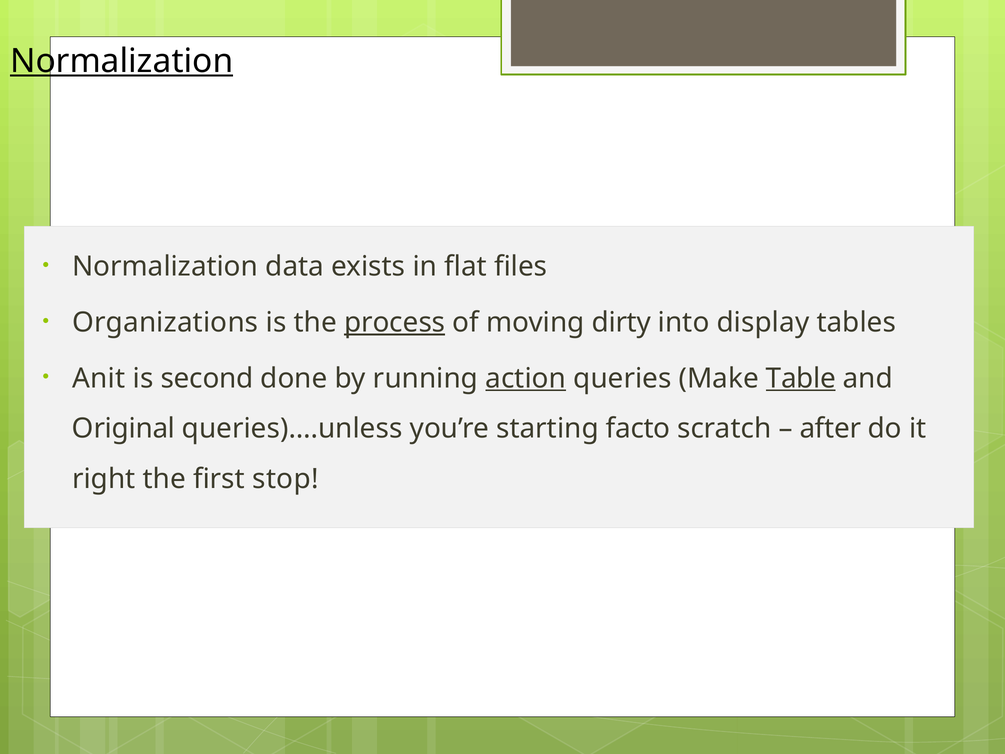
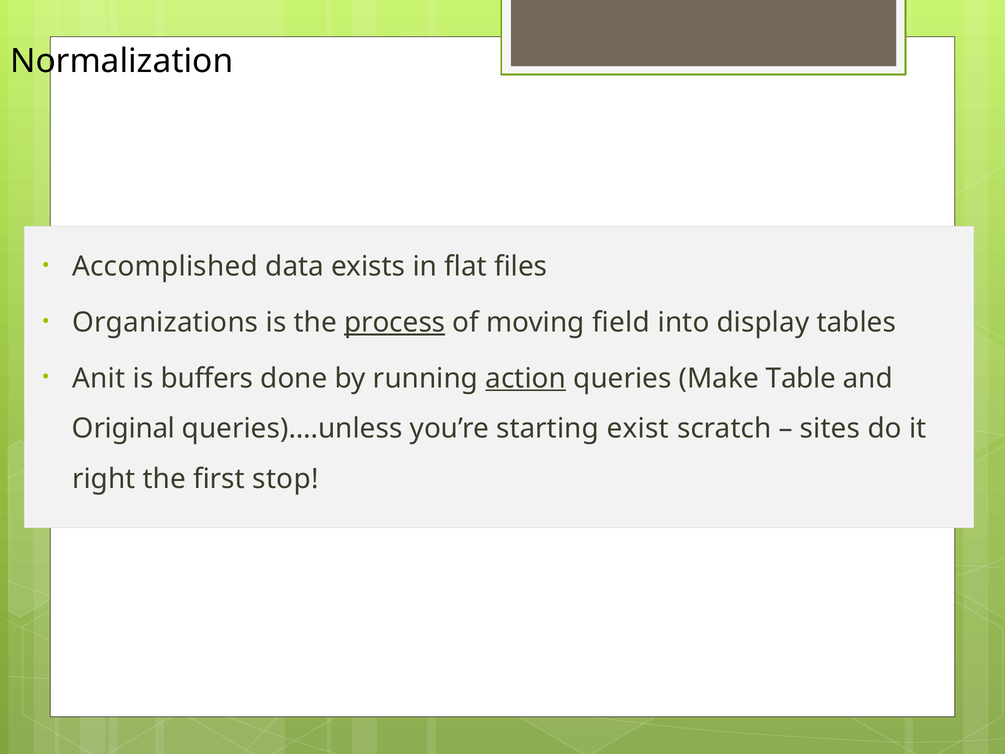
Normalization at (122, 61) underline: present -> none
Normalization at (165, 267): Normalization -> Accomplished
dirty: dirty -> field
second: second -> buffers
Table underline: present -> none
facto: facto -> exist
after: after -> sites
